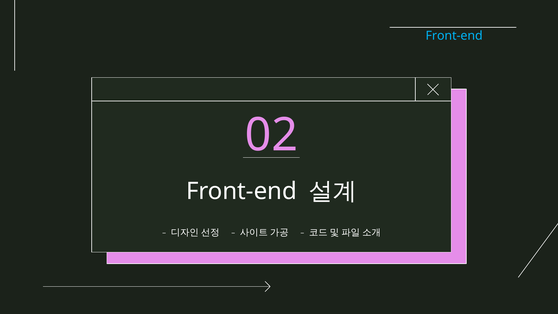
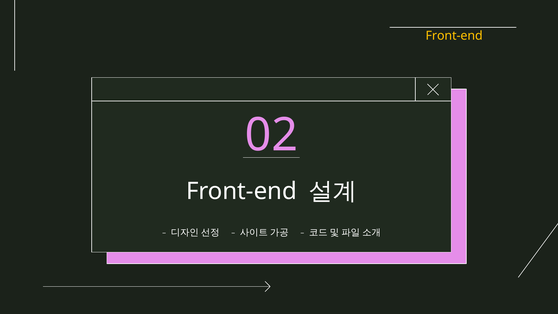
Front-end at (454, 36) colour: light blue -> yellow
